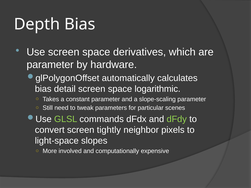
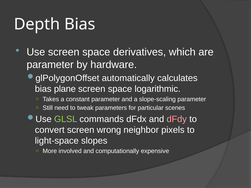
detail: detail -> plane
dFdy colour: light green -> pink
tightly: tightly -> wrong
